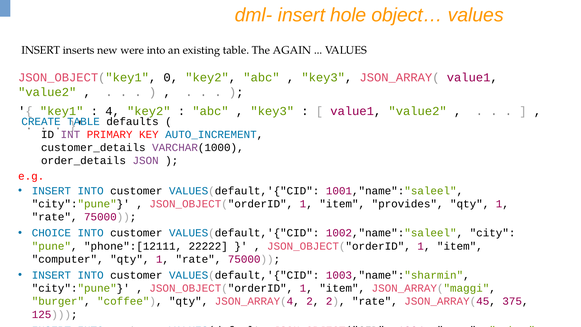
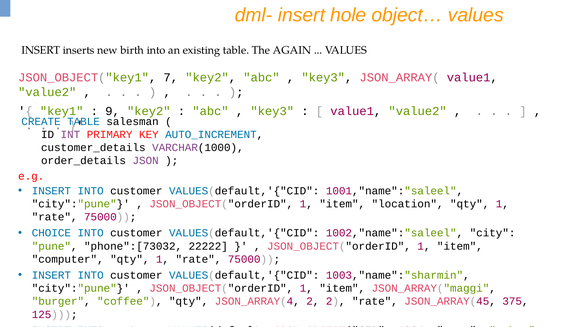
were: were -> birth
0: 0 -> 7
4: 4 -> 9
defaults: defaults -> salesman
provides: provides -> location
phone":[12111: phone":[12111 -> phone":[73032
